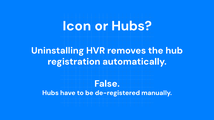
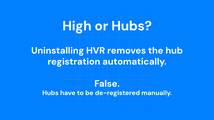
Icon: Icon -> High
